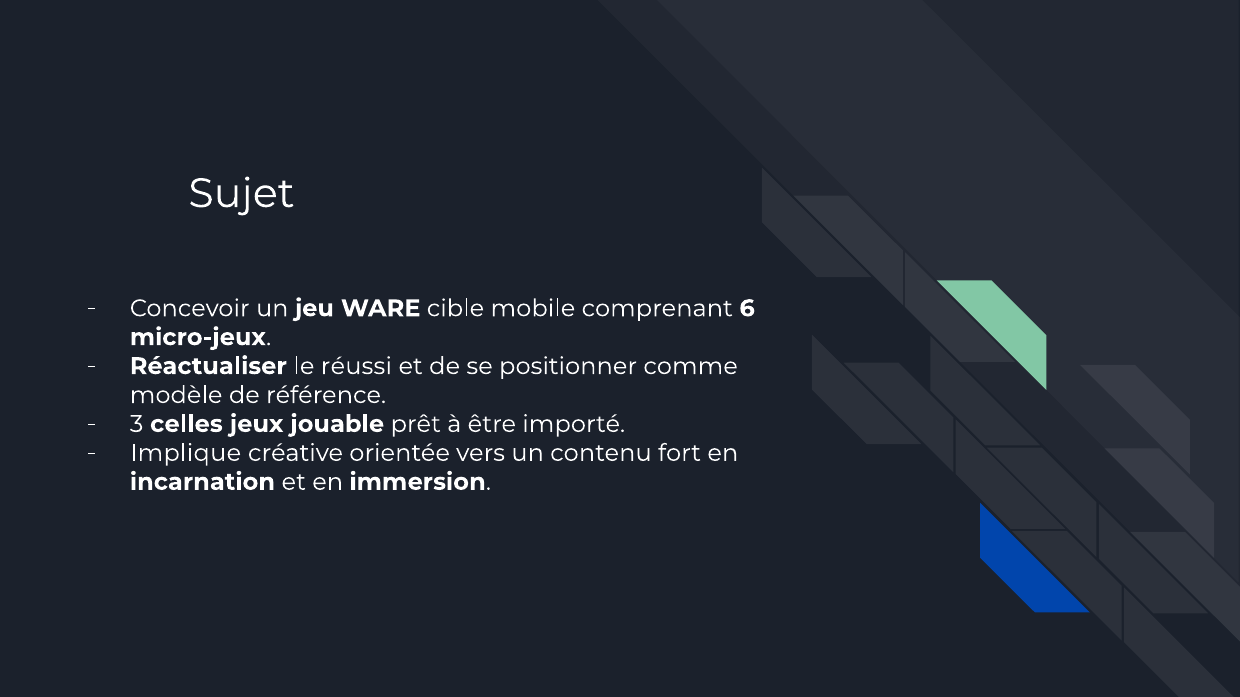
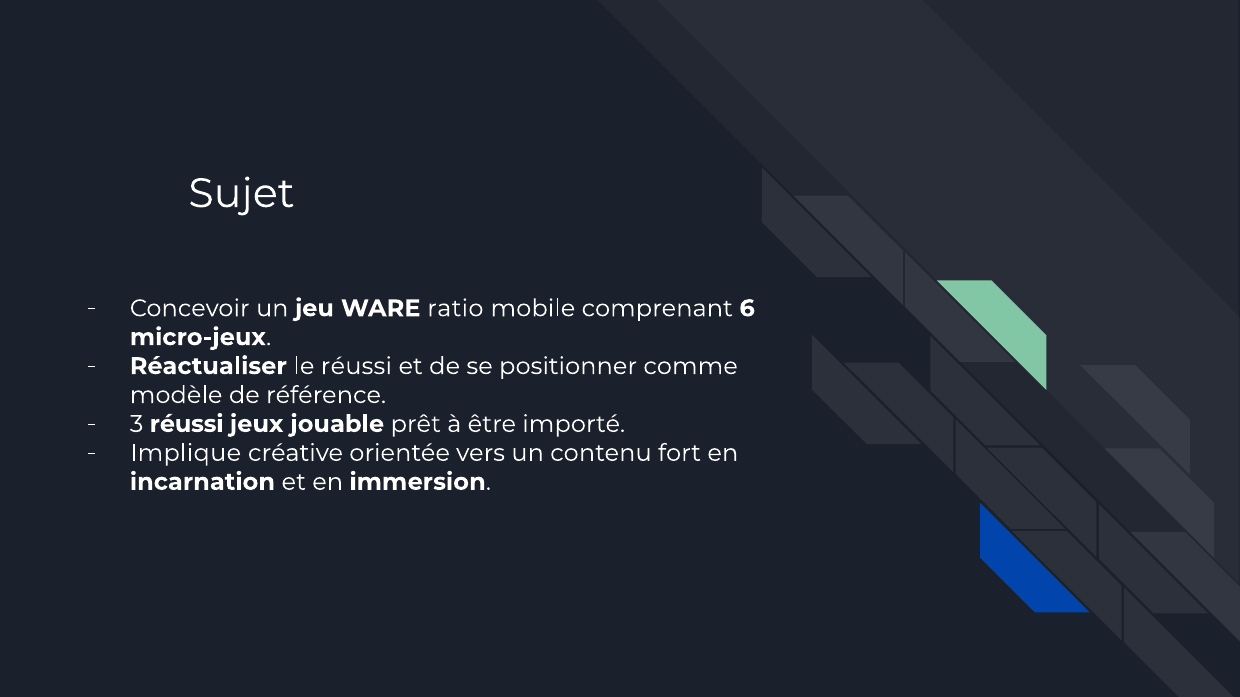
cible: cible -> ratio
3 celles: celles -> réussi
